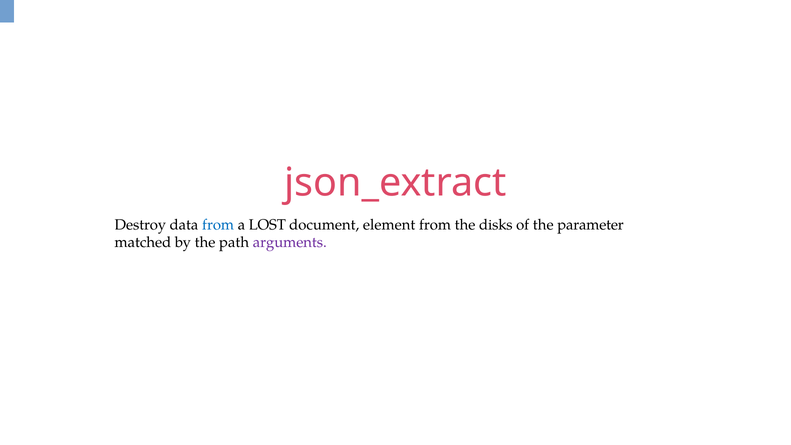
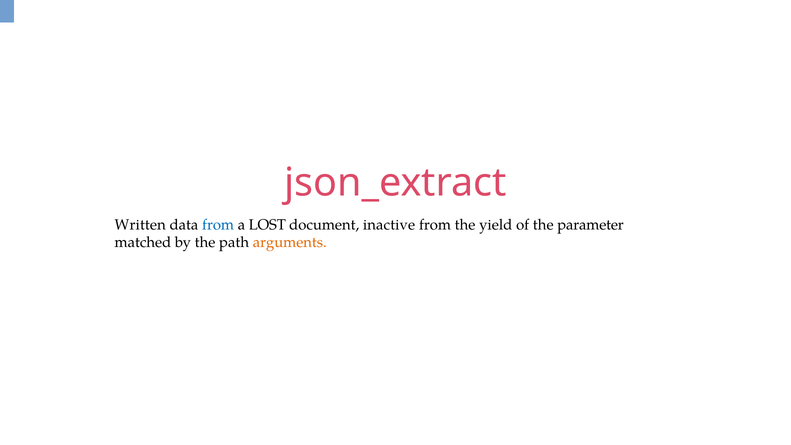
Destroy: Destroy -> Written
element: element -> inactive
disks: disks -> yield
arguments colour: purple -> orange
